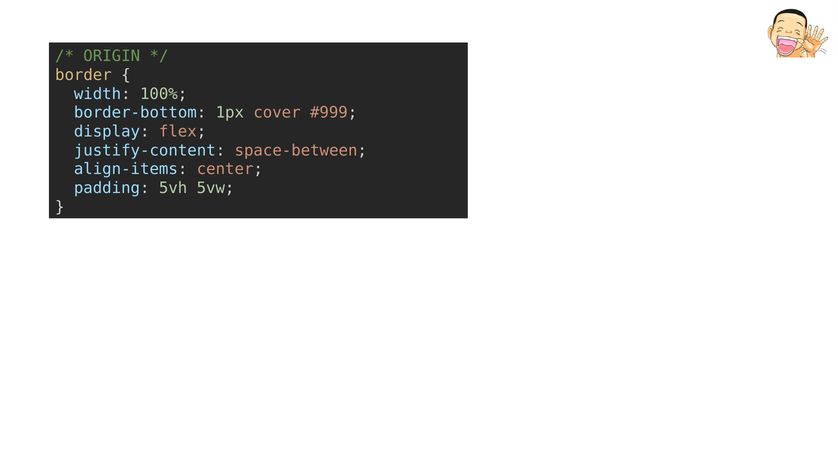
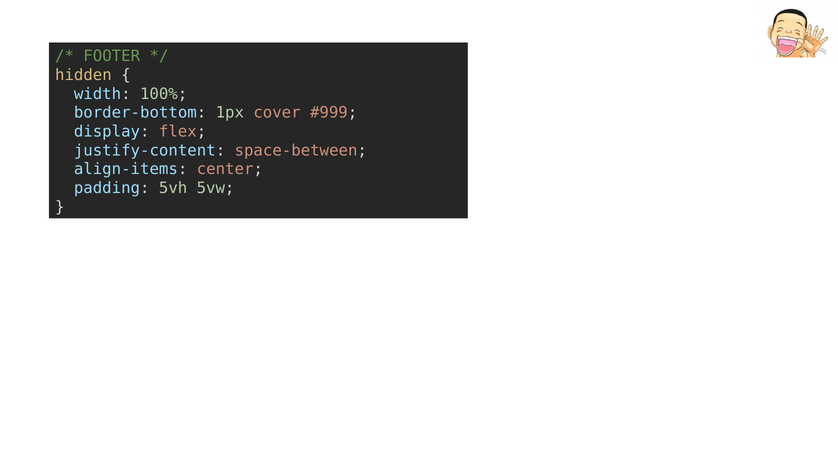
ORIGIN: ORIGIN -> FOOTER
border: border -> hidden
